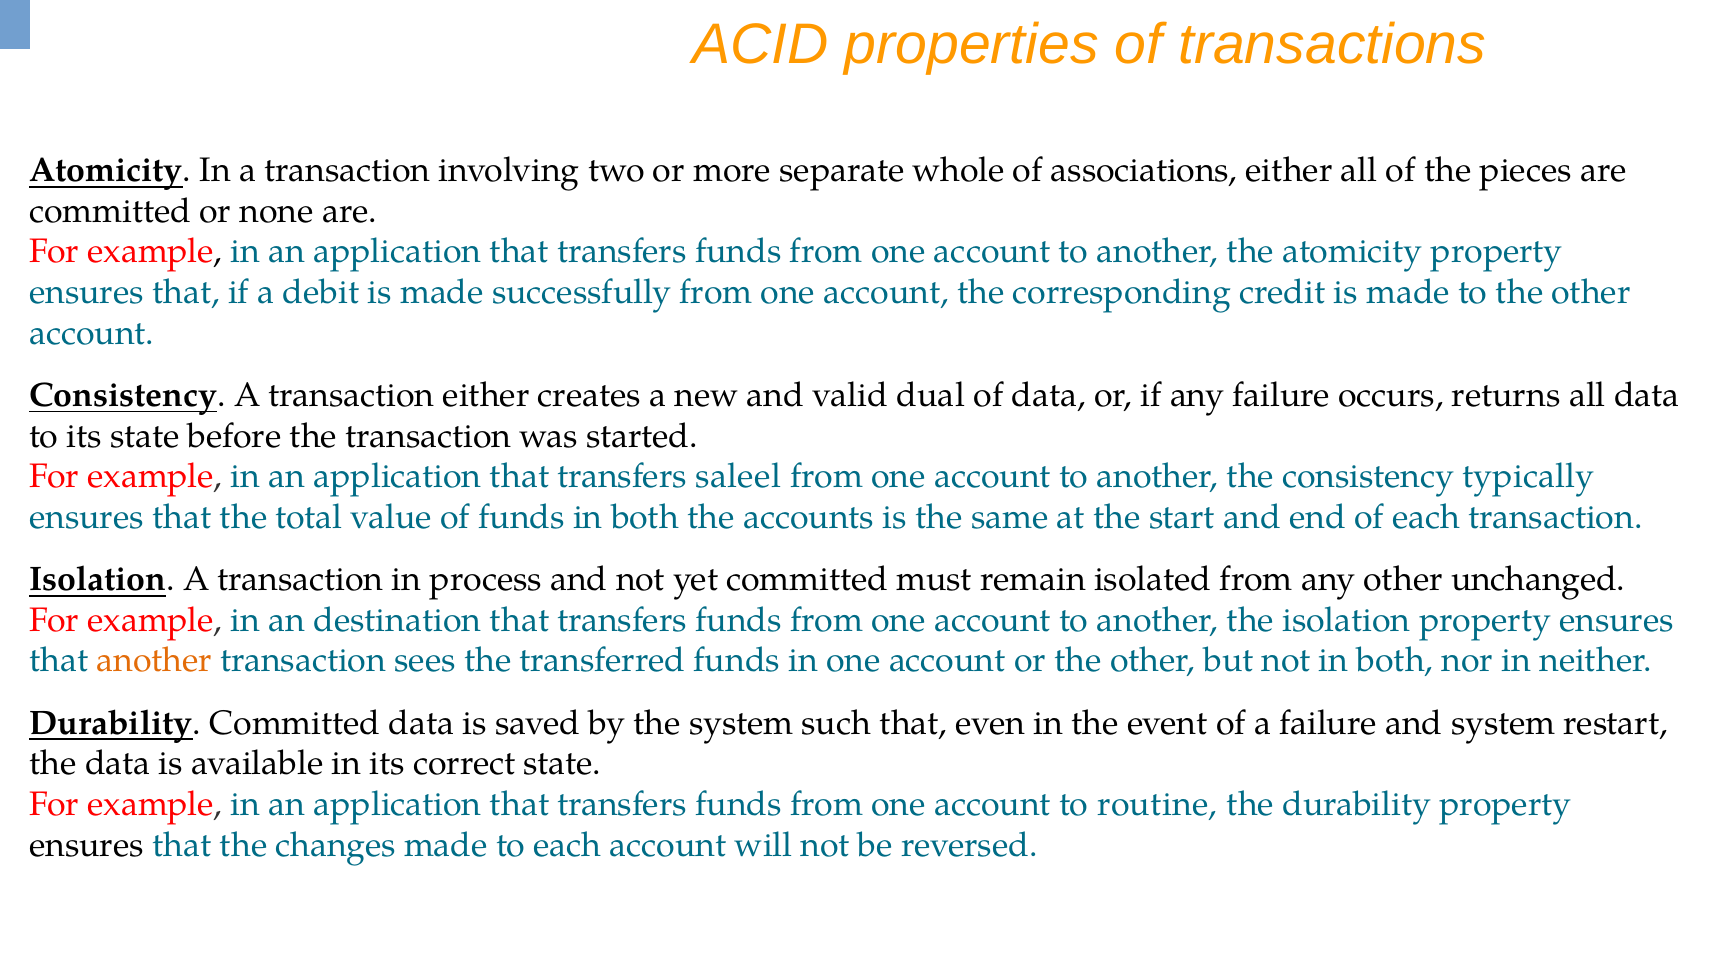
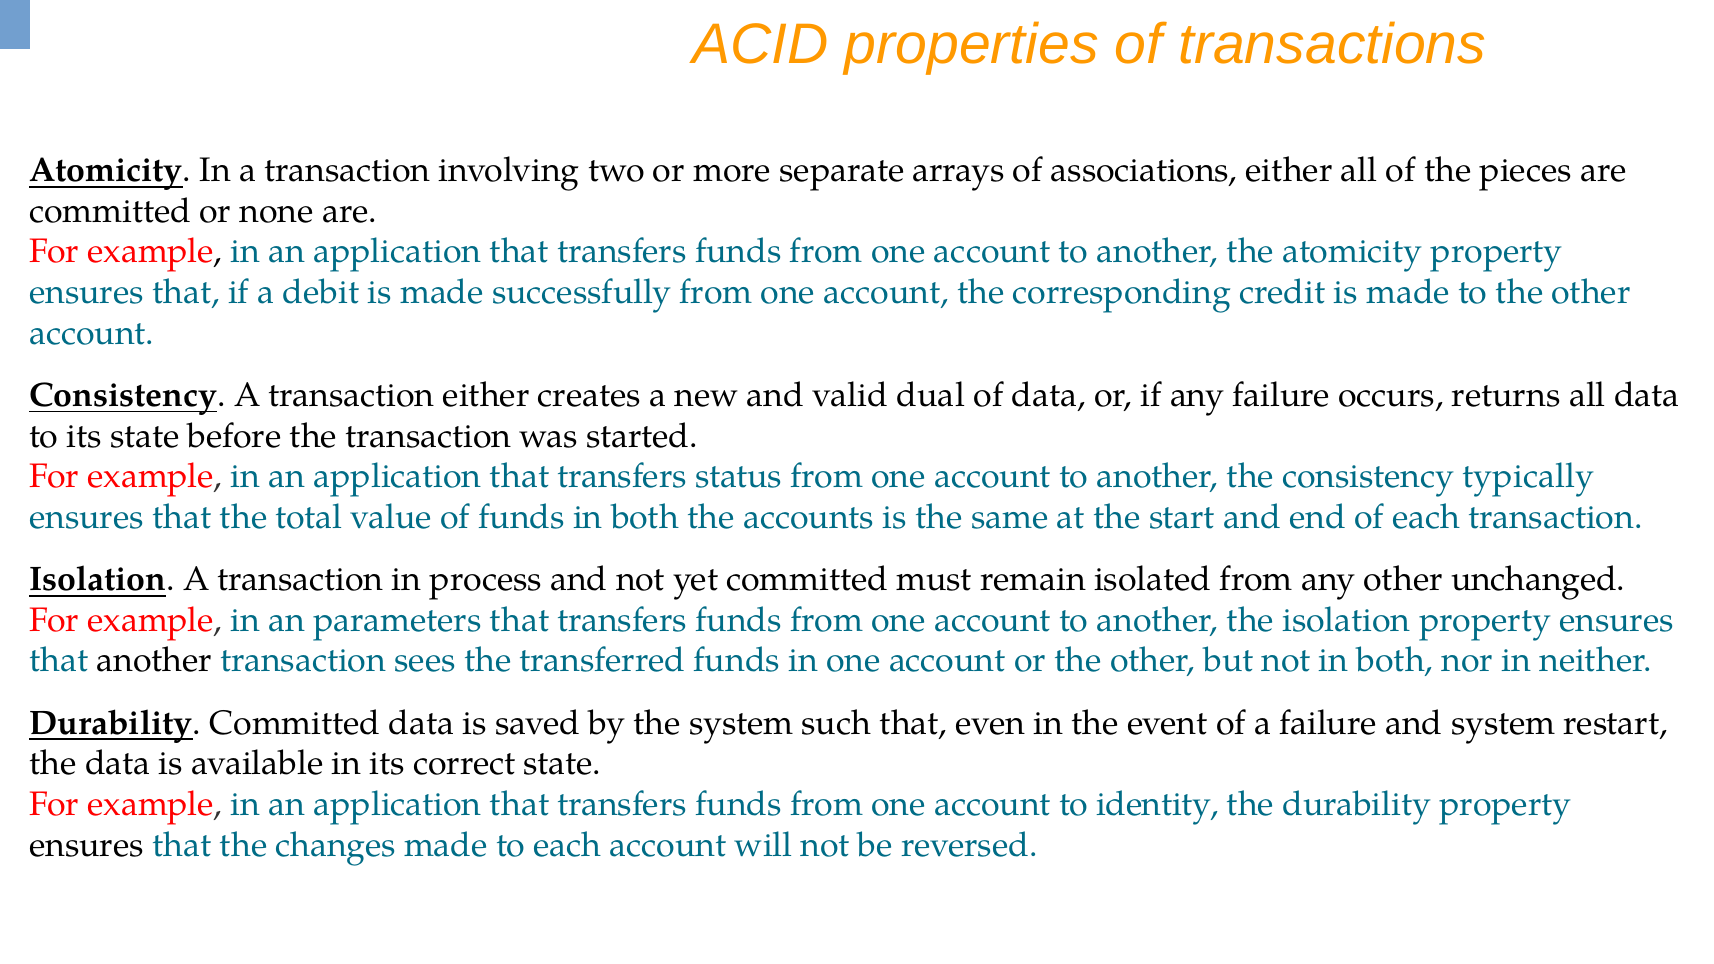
whole: whole -> arrays
saleel: saleel -> status
destination: destination -> parameters
another at (154, 661) colour: orange -> black
routine: routine -> identity
